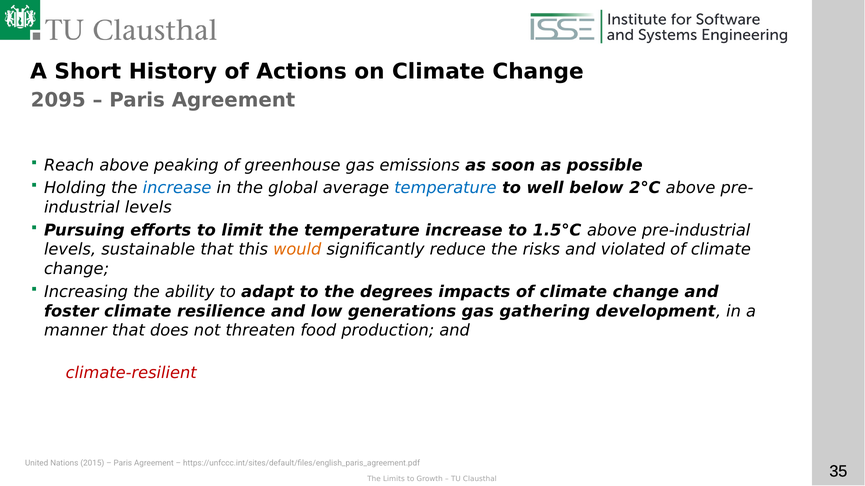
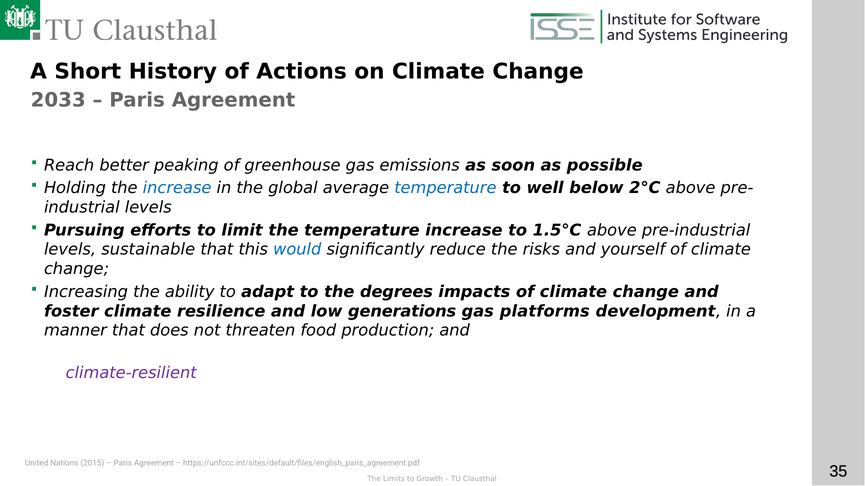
2095: 2095 -> 2033
Reach above: above -> better
would colour: orange -> blue
violated: violated -> yourself
gathering: gathering -> platforms
climate-resilient colour: red -> purple
